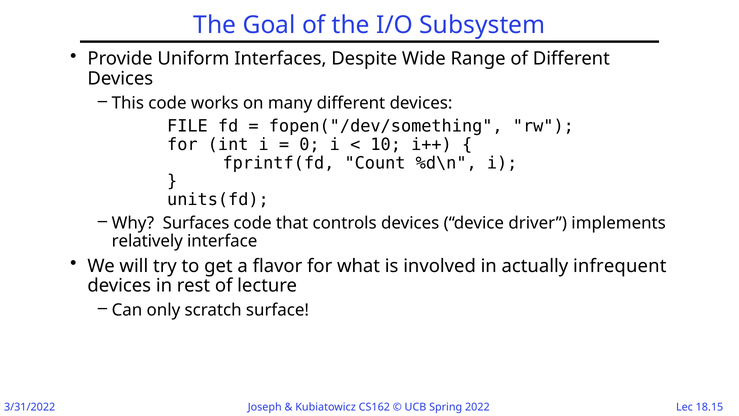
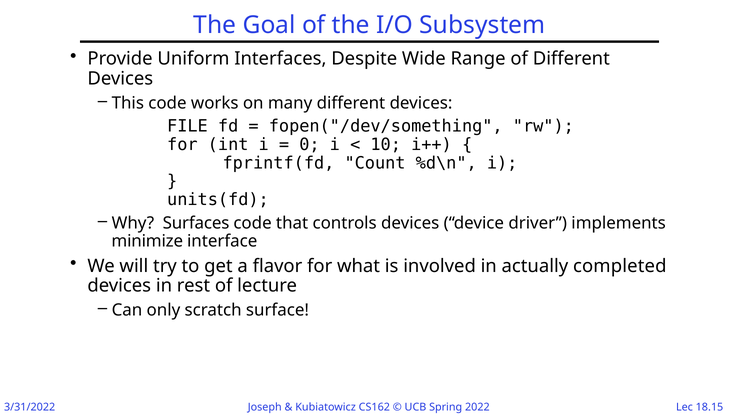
relatively: relatively -> minimize
infrequent: infrequent -> completed
